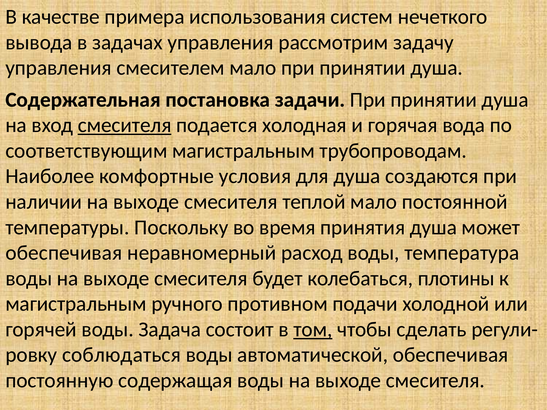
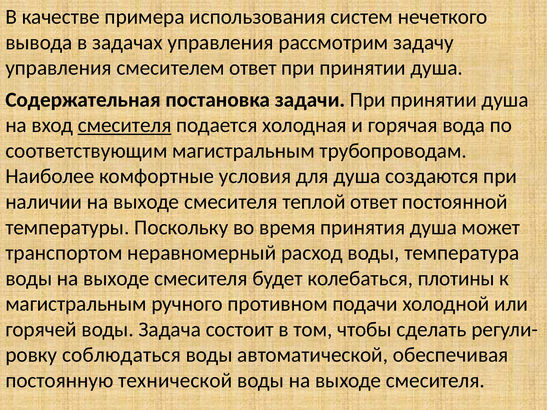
смесителем мало: мало -> ответ
теплой мало: мало -> ответ
обеспечивая at (64, 253): обеспечивая -> транспортом
том underline: present -> none
содержащая: содержащая -> технической
